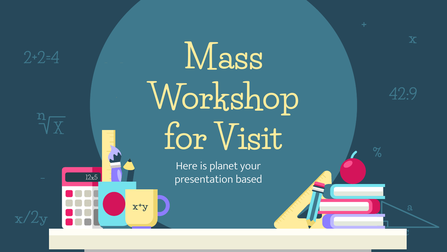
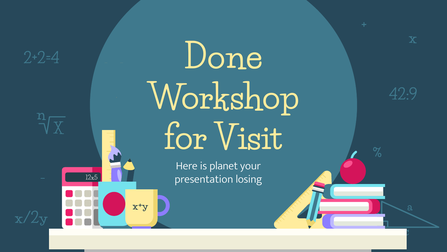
Mass: Mass -> Done
based: based -> losing
